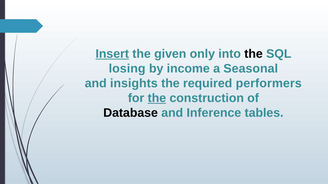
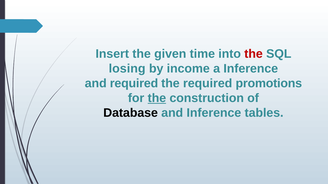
Insert underline: present -> none
only: only -> time
the at (254, 54) colour: black -> red
a Seasonal: Seasonal -> Inference
and insights: insights -> required
performers: performers -> promotions
